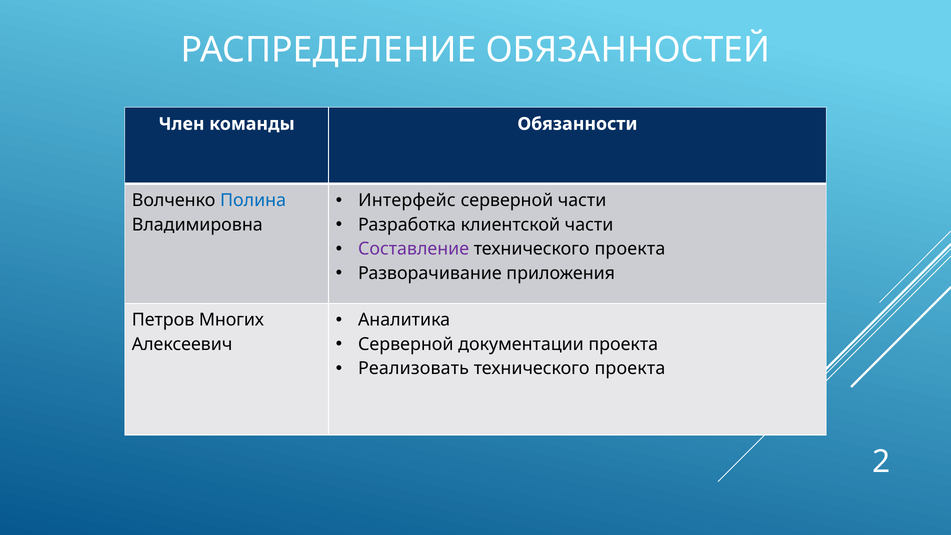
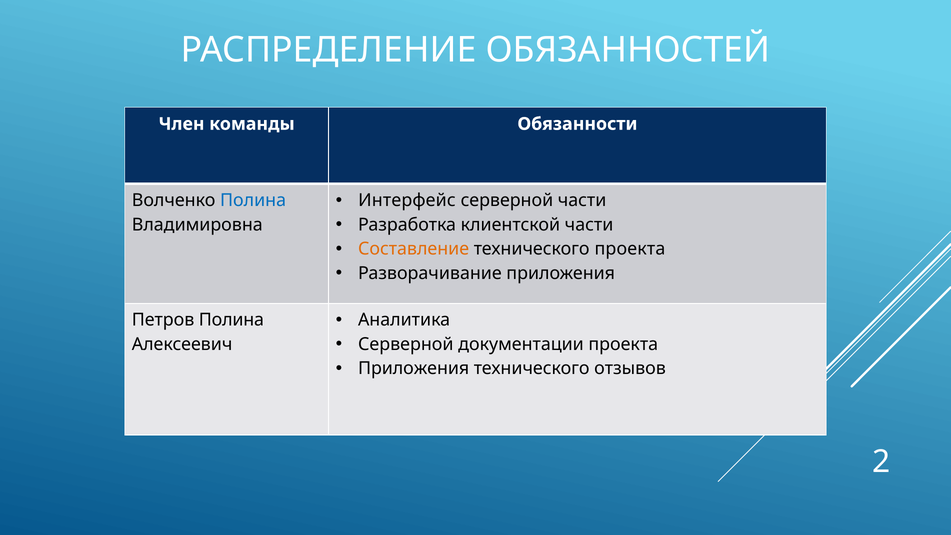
Составление colour: purple -> orange
Петров Многих: Многих -> Полина
Реализовать at (414, 369): Реализовать -> Приложения
проекта at (630, 369): проекта -> отзывов
